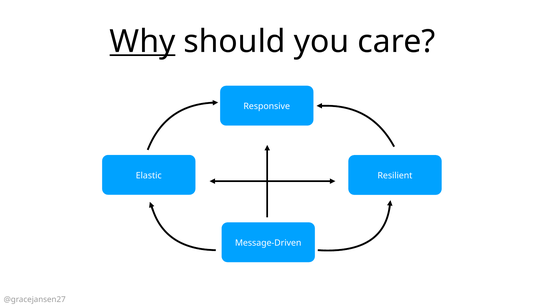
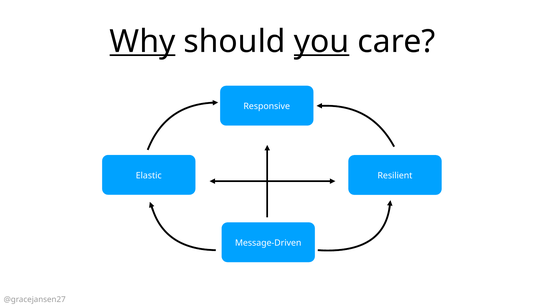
you underline: none -> present
